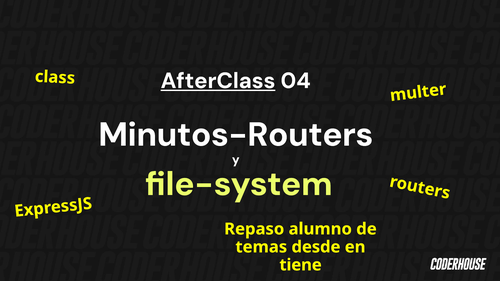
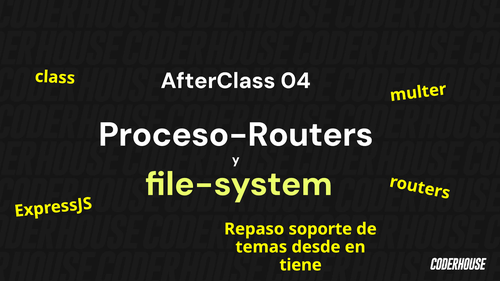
AfterClass underline: present -> none
Minutos-Routers: Minutos-Routers -> Proceso-Routers
alumno: alumno -> soporte
